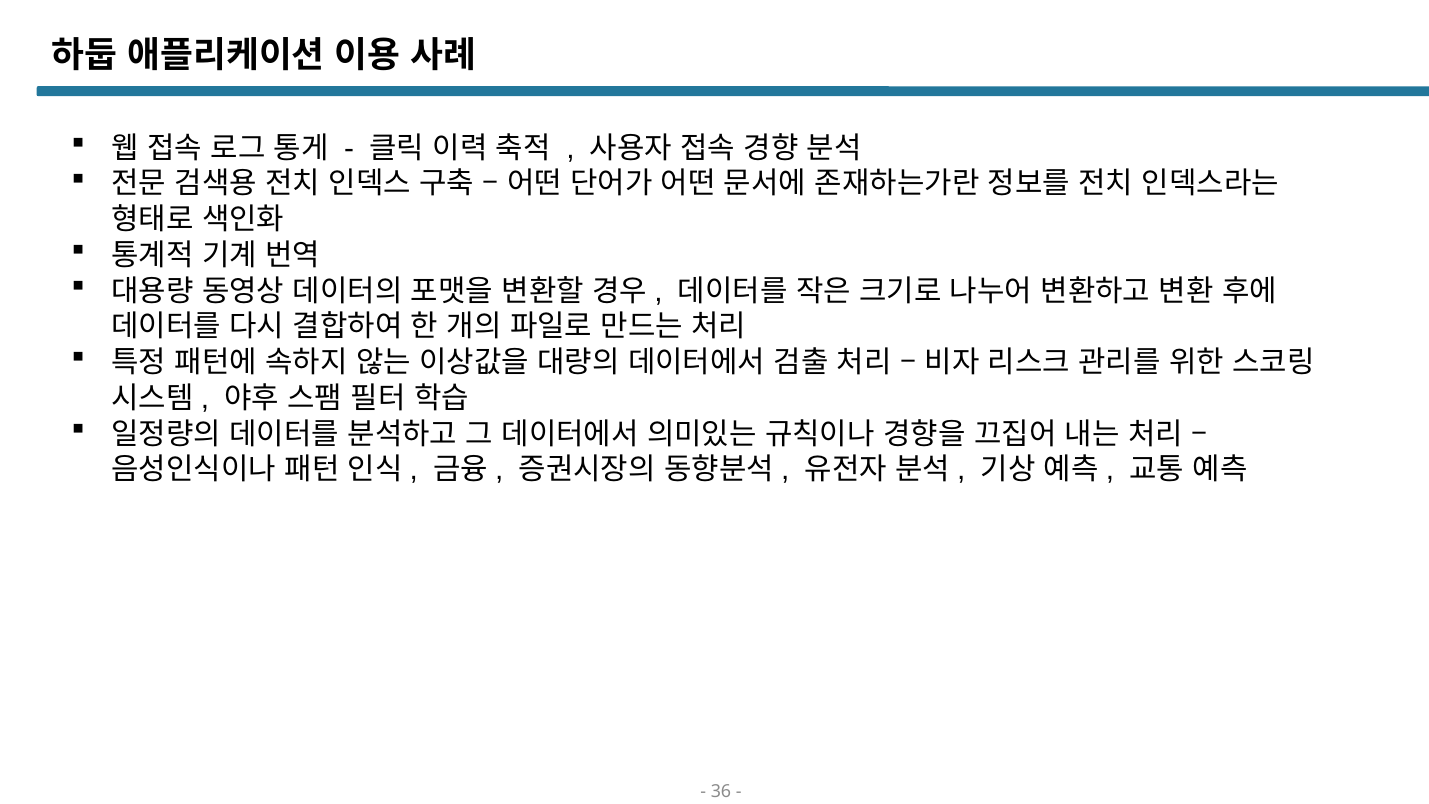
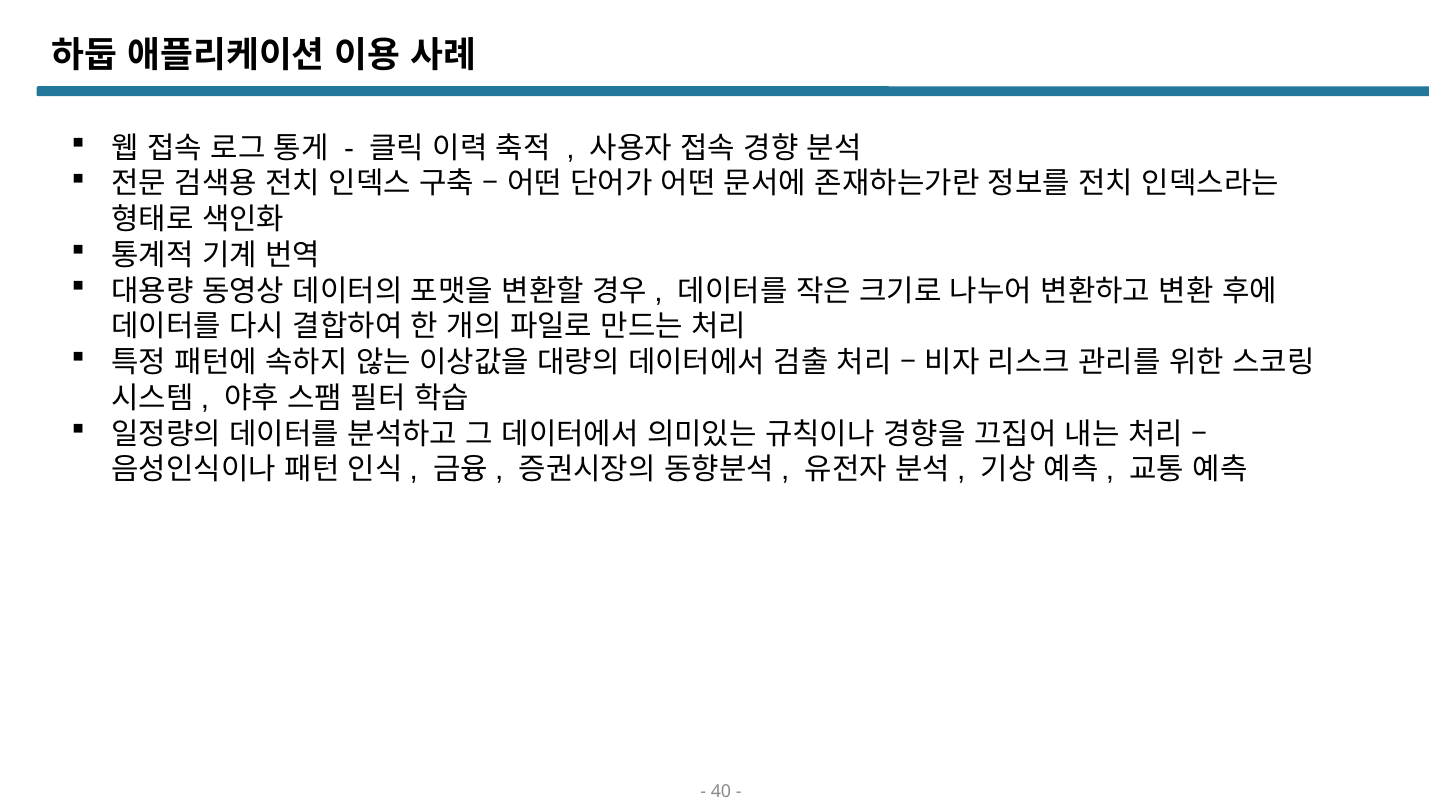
36: 36 -> 40
